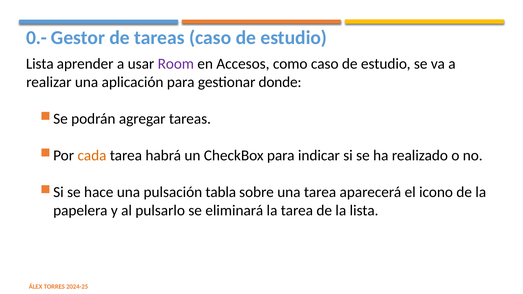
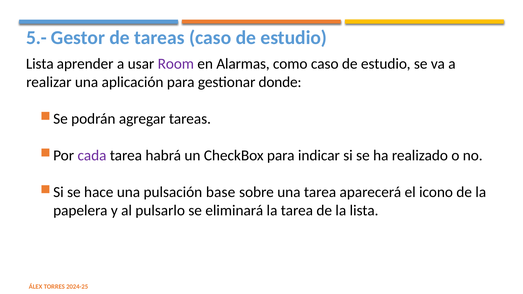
0.-: 0.- -> 5.-
Accesos: Accesos -> Alarmas
cada colour: orange -> purple
tabla: tabla -> base
